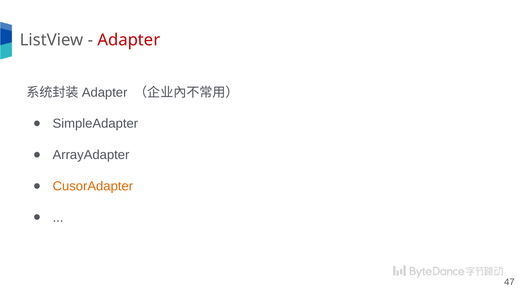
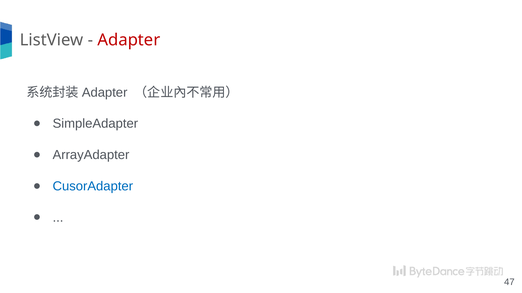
CusorAdapter colour: orange -> blue
